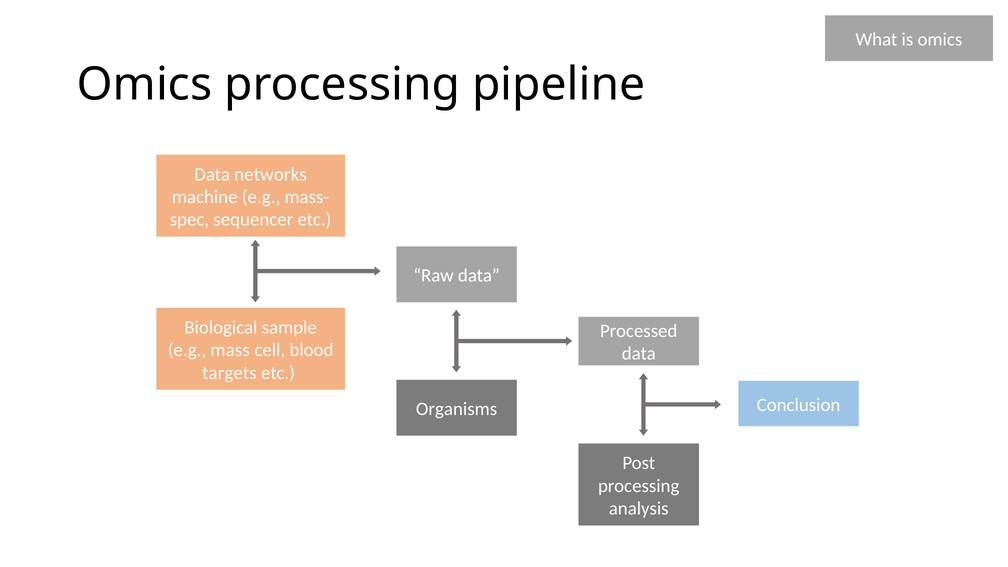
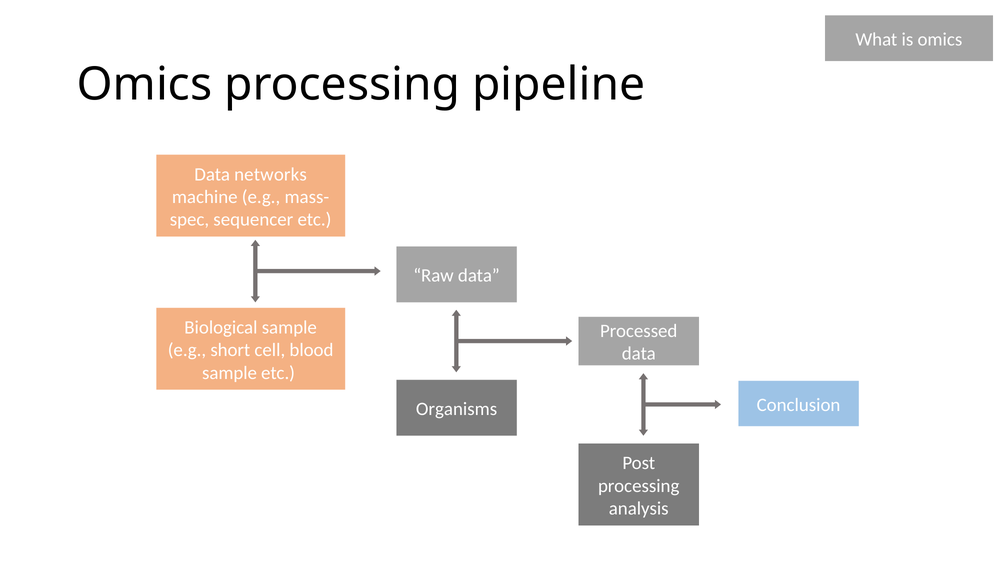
mass: mass -> short
targets at (229, 373): targets -> sample
